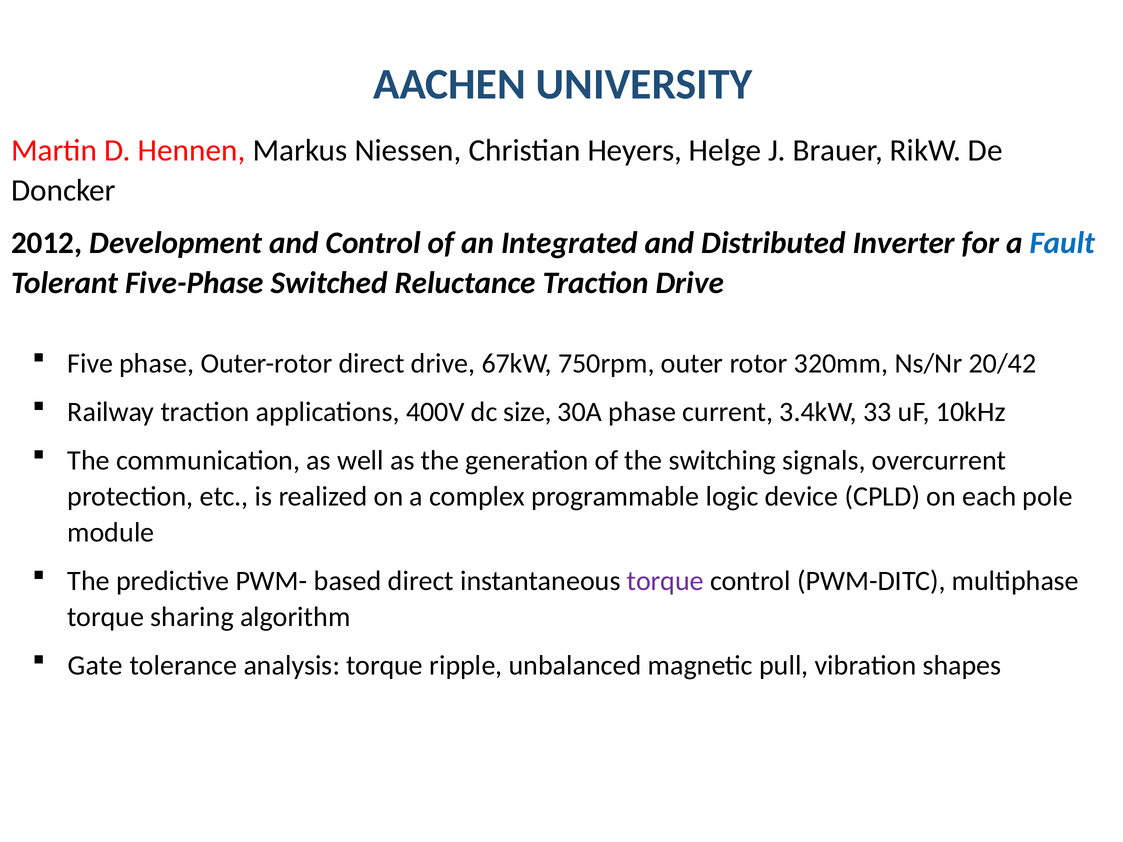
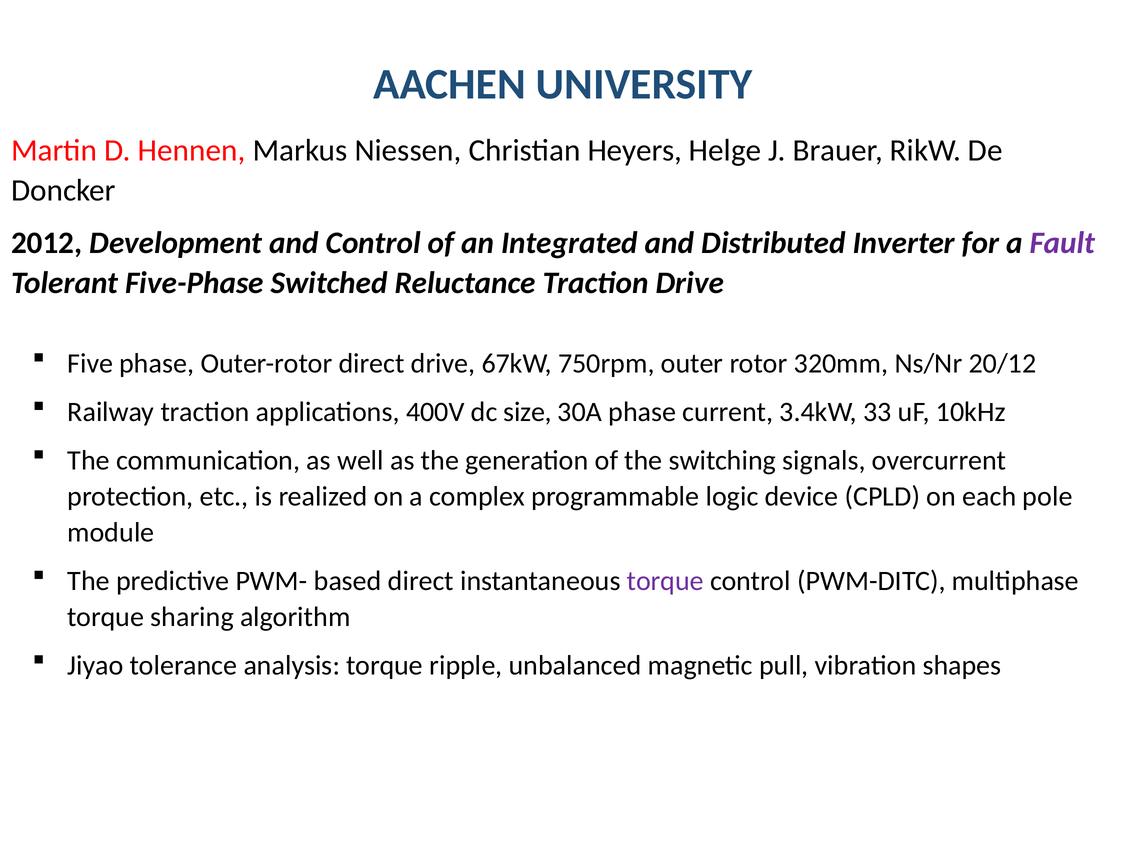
Fault colour: blue -> purple
20/42: 20/42 -> 20/12
Gate: Gate -> Jiyao
